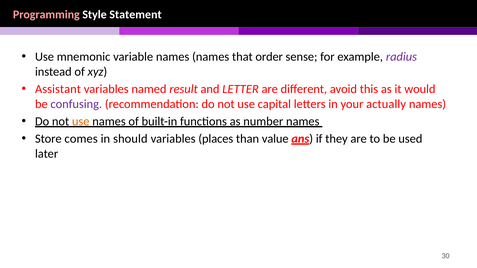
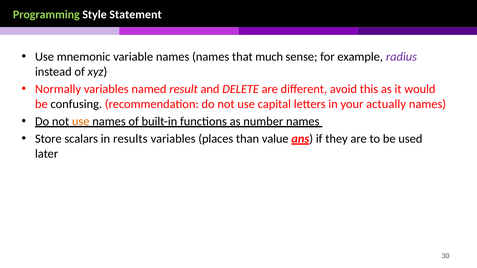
Programming colour: pink -> light green
order: order -> much
Assistant: Assistant -> Normally
LETTER: LETTER -> DELETE
confusing colour: purple -> black
comes: comes -> scalars
should: should -> results
